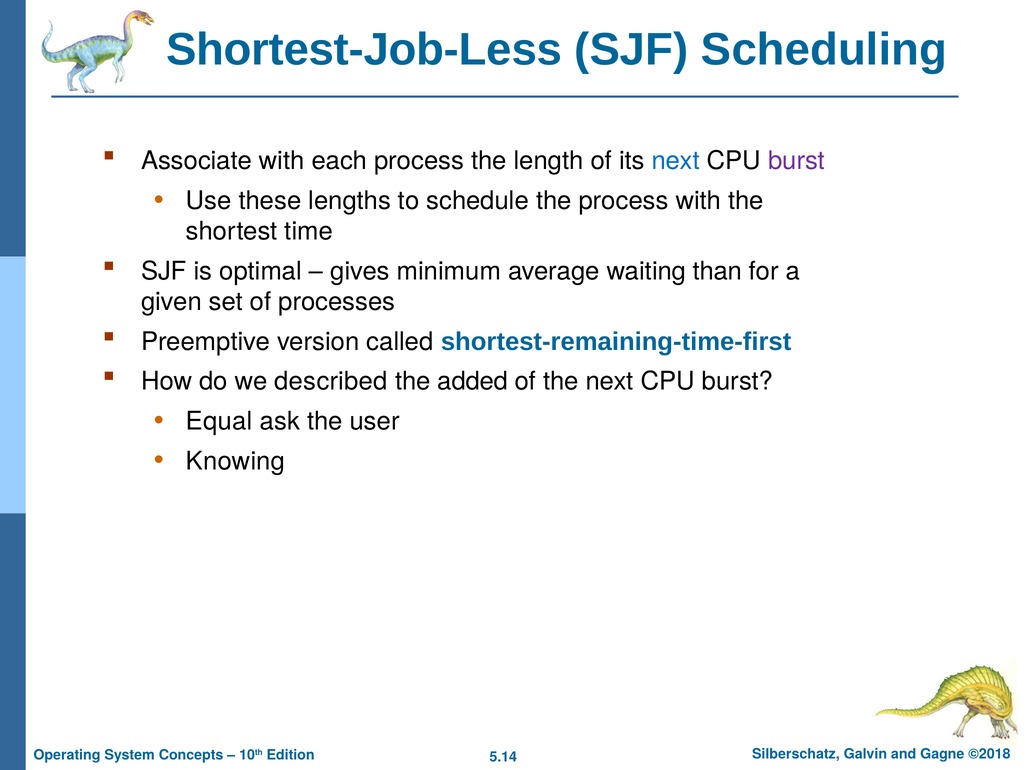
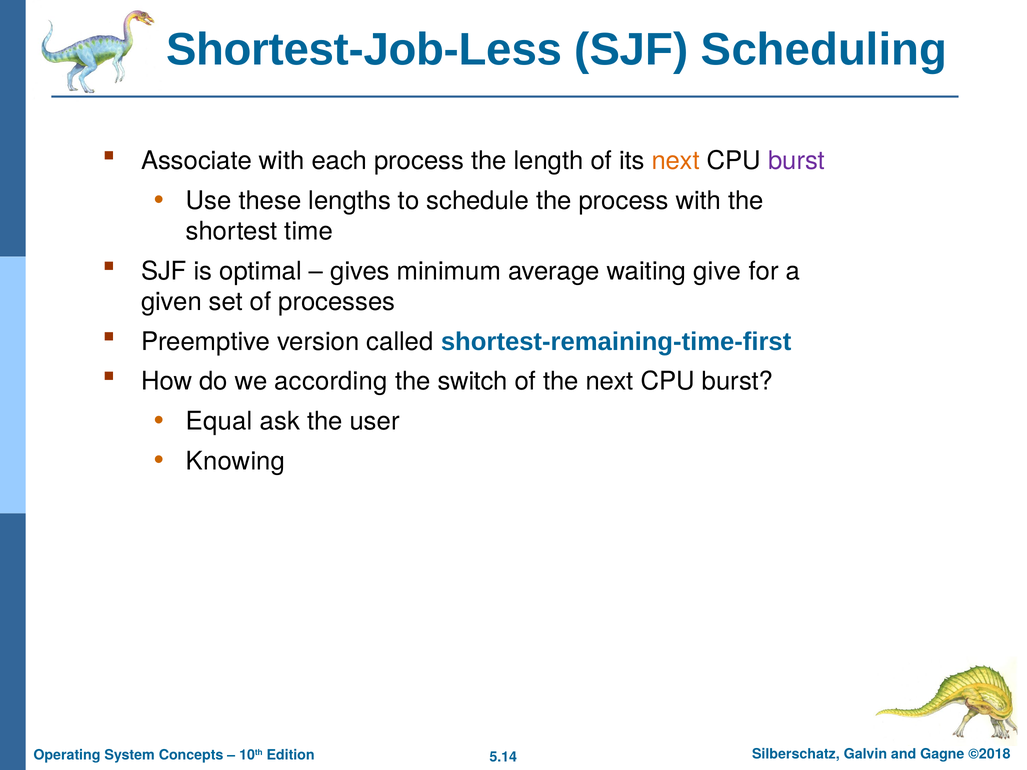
next at (676, 161) colour: blue -> orange
than: than -> give
described: described -> according
added: added -> switch
